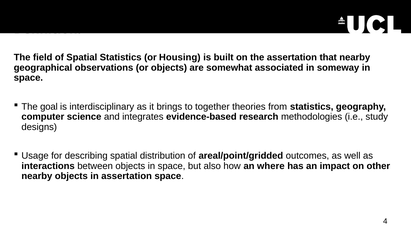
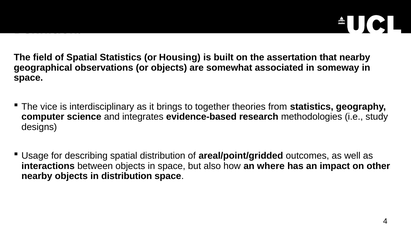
goal: goal -> vice
in assertation: assertation -> distribution
